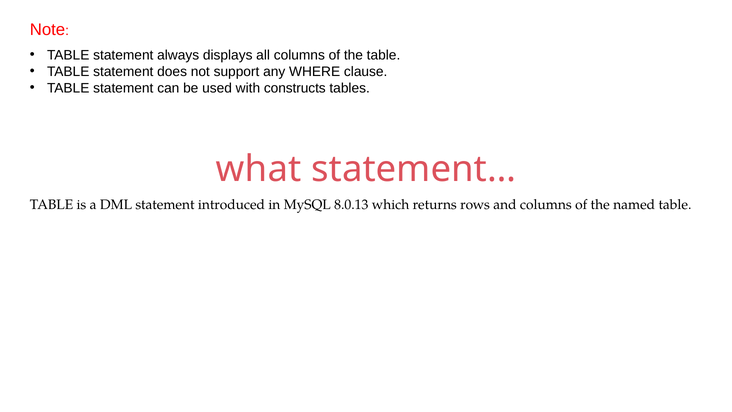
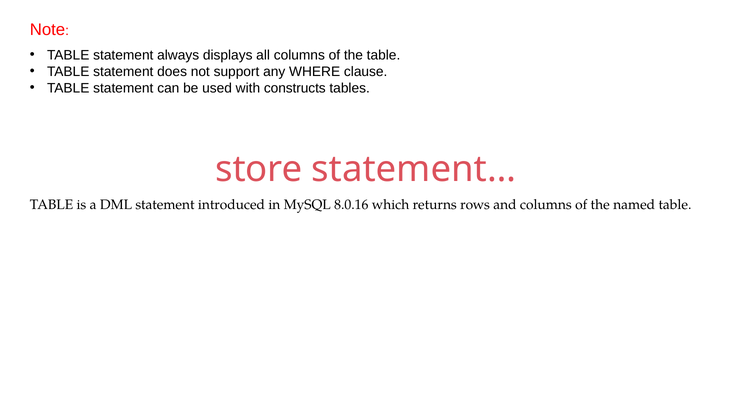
what: what -> store
8.0.13: 8.0.13 -> 8.0.16
